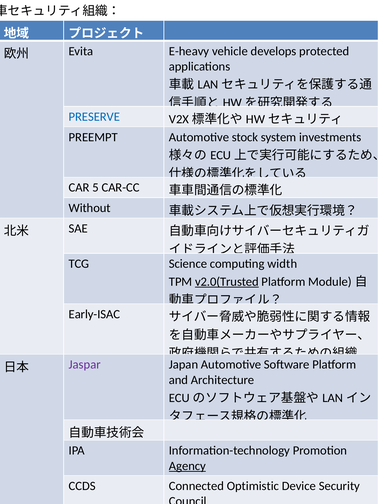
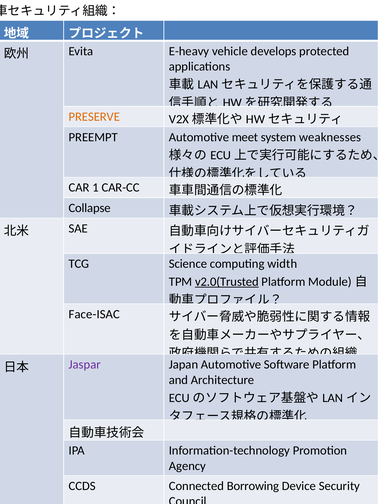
PRESERVE colour: blue -> orange
stock: stock -> meet
investments: investments -> weaknesses
5: 5 -> 1
Without: Without -> Collapse
Early-ISAC: Early-ISAC -> Face-ISAC
Agency underline: present -> none
Optimistic: Optimistic -> Borrowing
